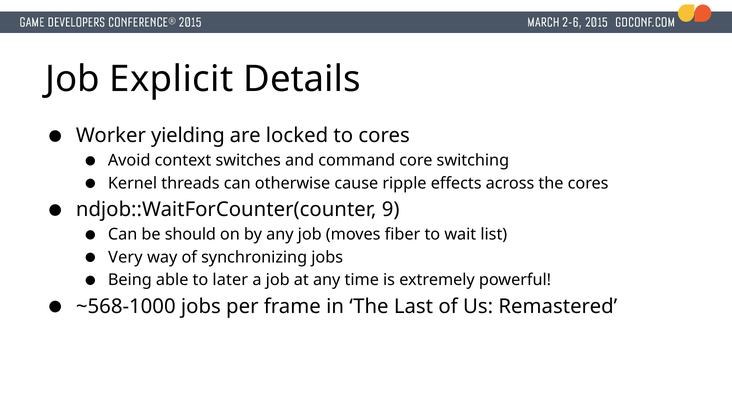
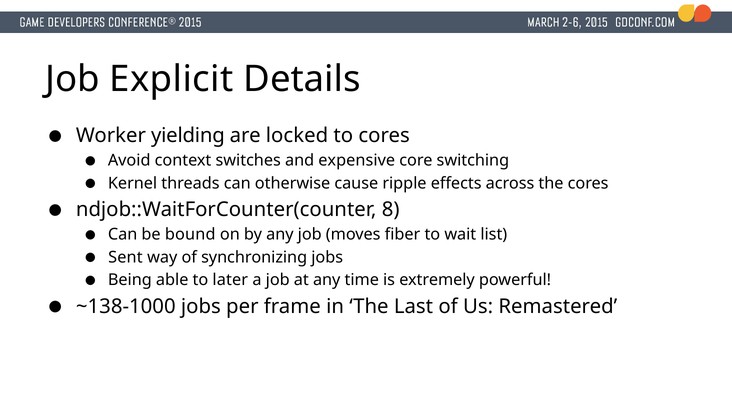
command: command -> expensive
9: 9 -> 8
should: should -> bound
Very: Very -> Sent
~568-1000: ~568-1000 -> ~138-1000
